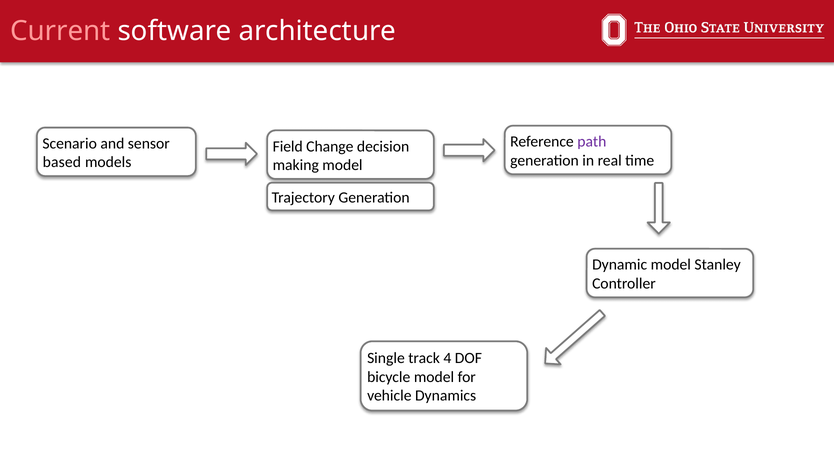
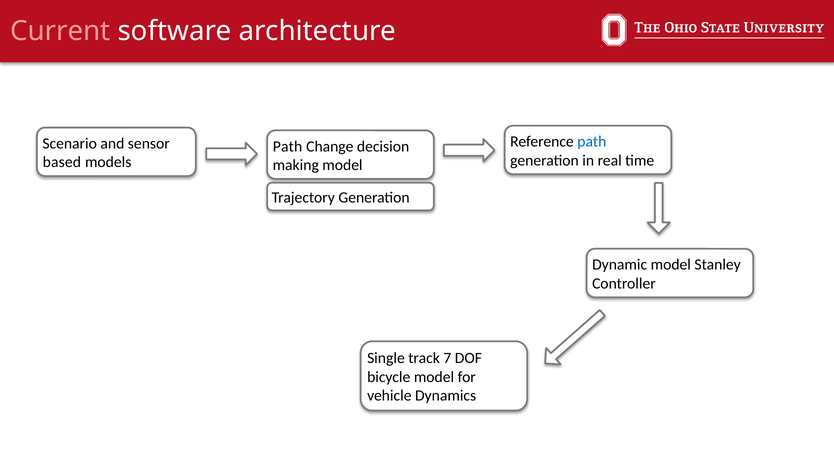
path at (592, 142) colour: purple -> blue
Field at (288, 146): Field -> Path
4: 4 -> 7
